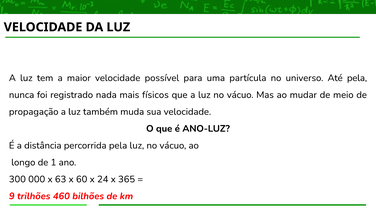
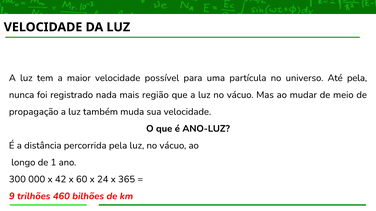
físicos: físicos -> região
63: 63 -> 42
